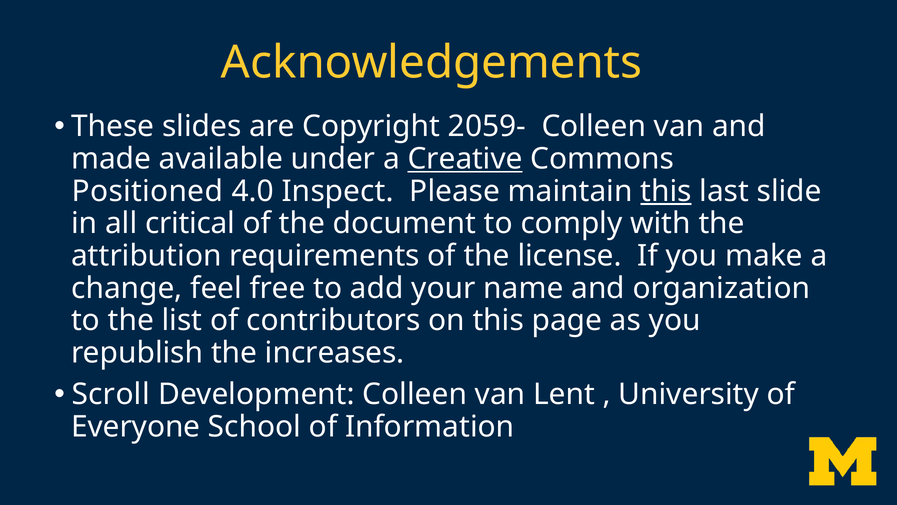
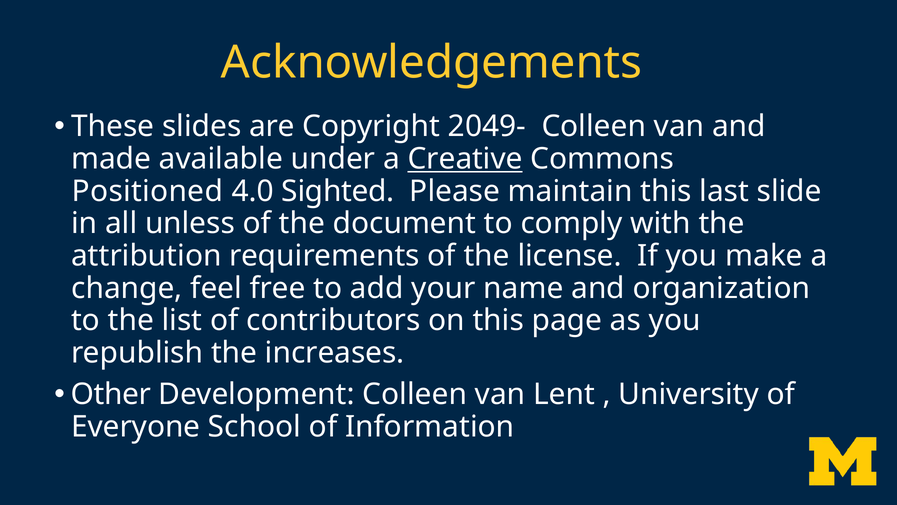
2059-: 2059- -> 2049-
Inspect: Inspect -> Sighted
this at (666, 191) underline: present -> none
critical: critical -> unless
Scroll: Scroll -> Other
